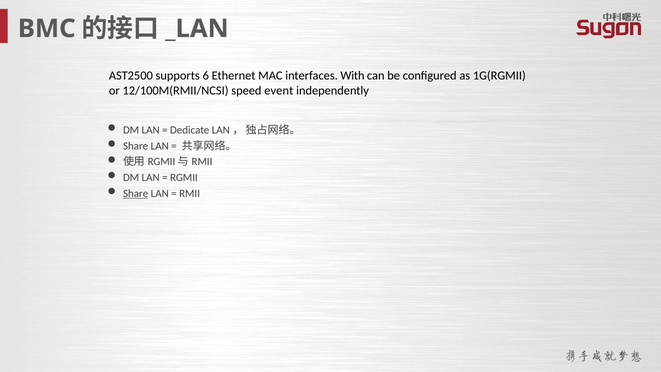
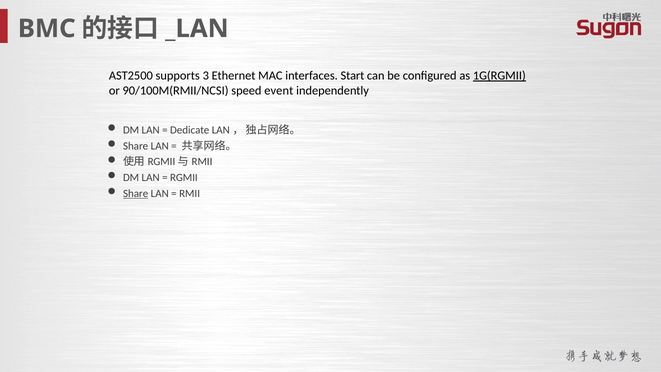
6: 6 -> 3
With: With -> Start
1G(RGMII underline: none -> present
12/100M(RMII/NCSI: 12/100M(RMII/NCSI -> 90/100M(RMII/NCSI
